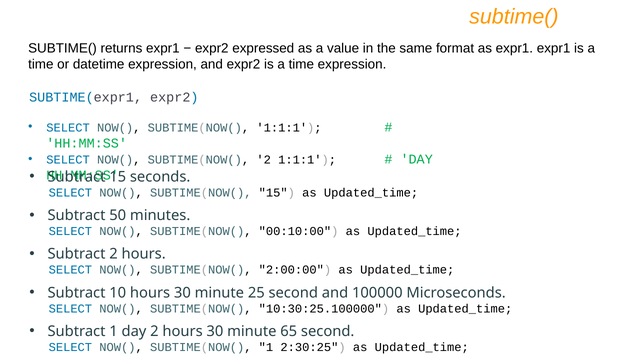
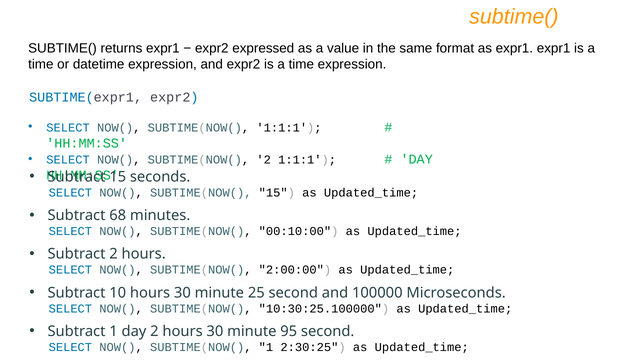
50: 50 -> 68
65: 65 -> 95
